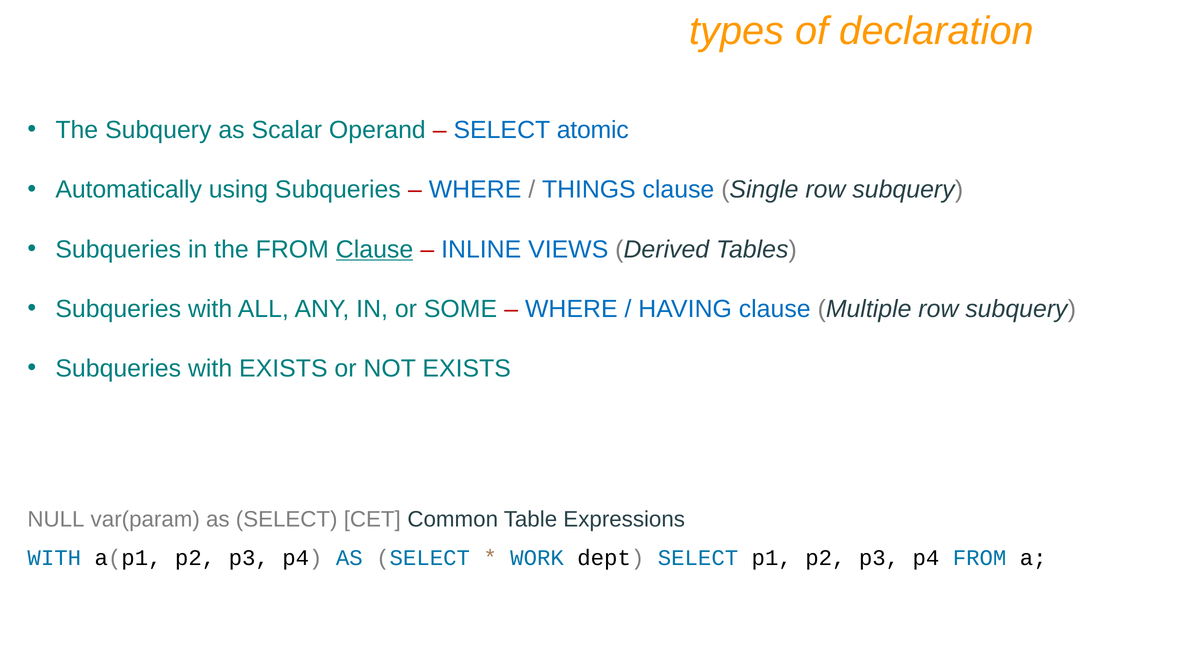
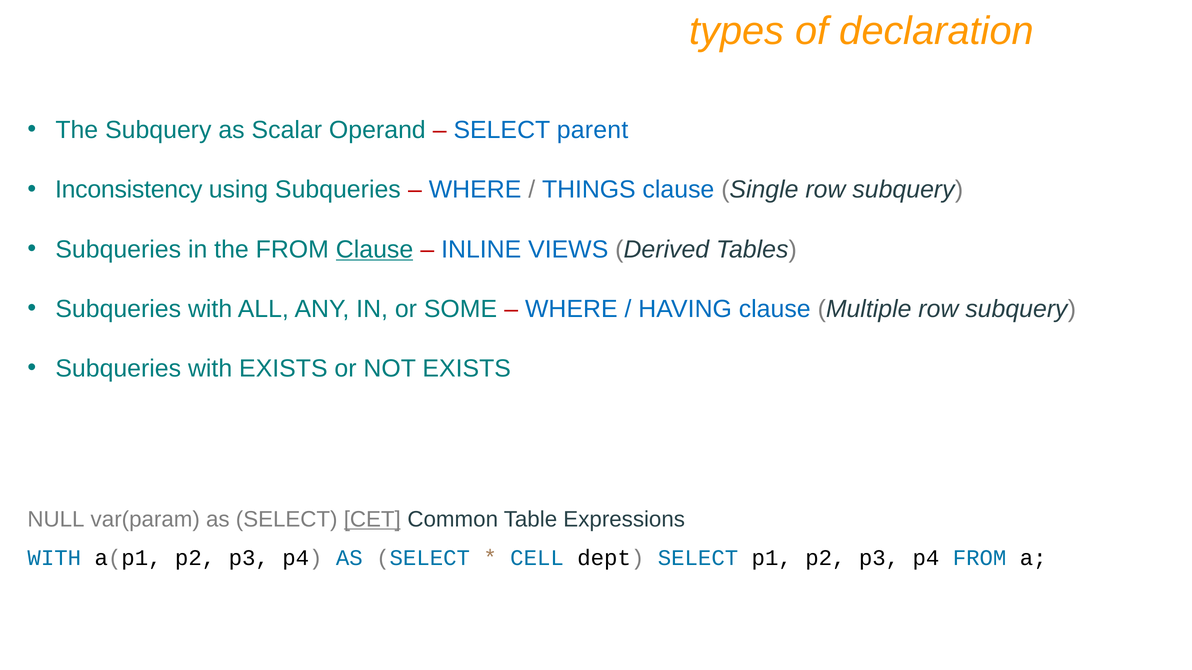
atomic: atomic -> parent
Automatically: Automatically -> Inconsistency
CET underline: none -> present
WORK: WORK -> CELL
